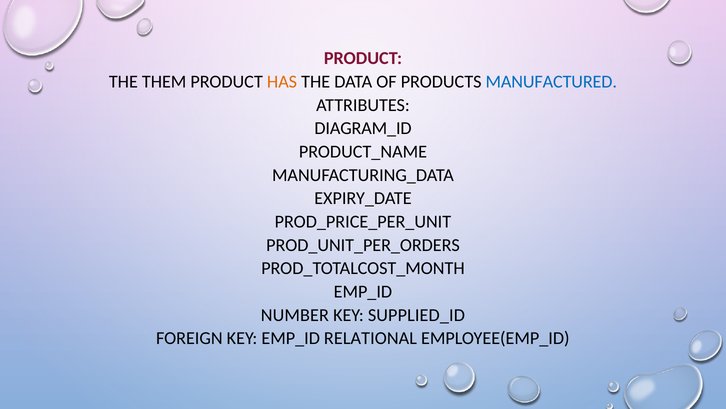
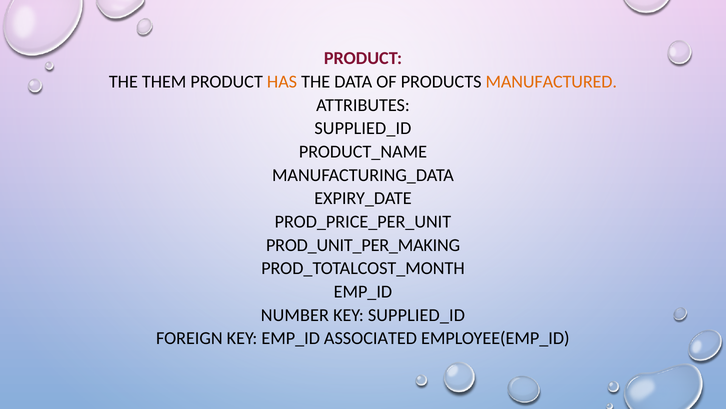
MANUFACTURED colour: blue -> orange
DIAGRAM_ID at (363, 128): DIAGRAM_ID -> SUPPLIED_ID
PROD_UNIT_PER_ORDERS: PROD_UNIT_PER_ORDERS -> PROD_UNIT_PER_MAKING
RELATIONAL: RELATIONAL -> ASSOCIATED
